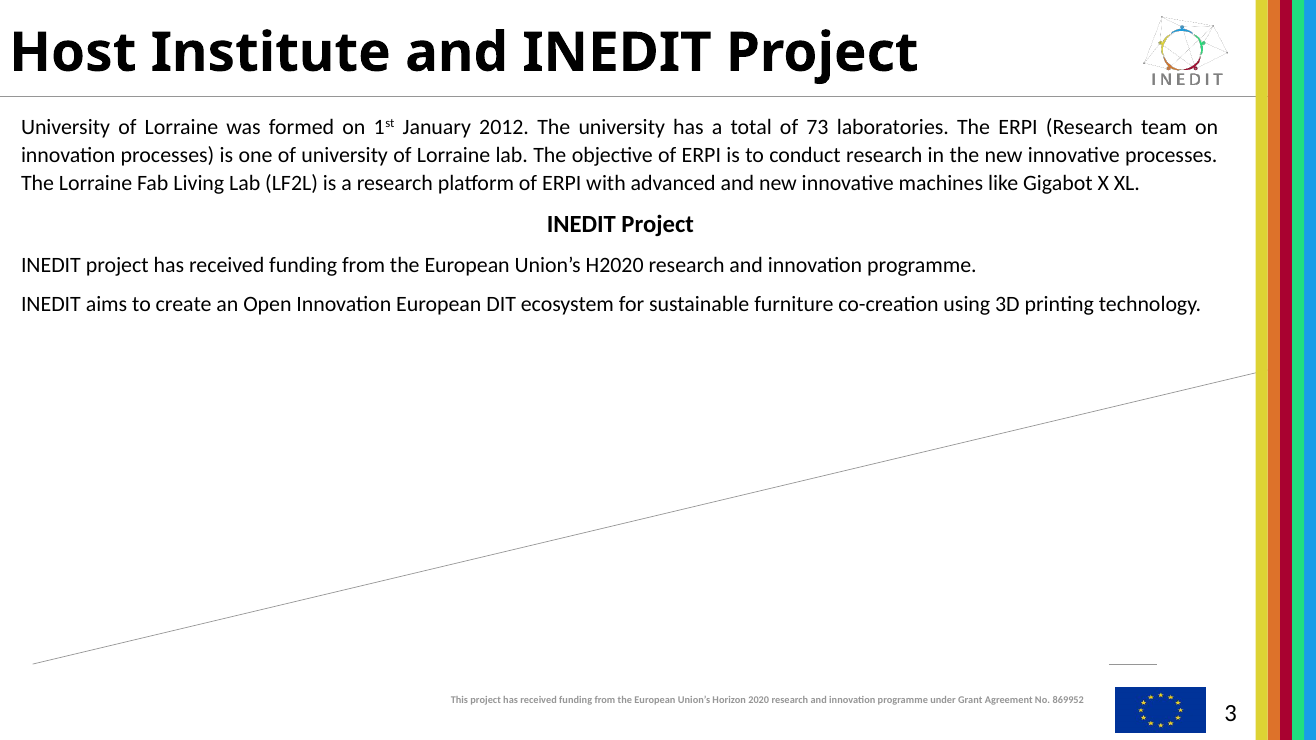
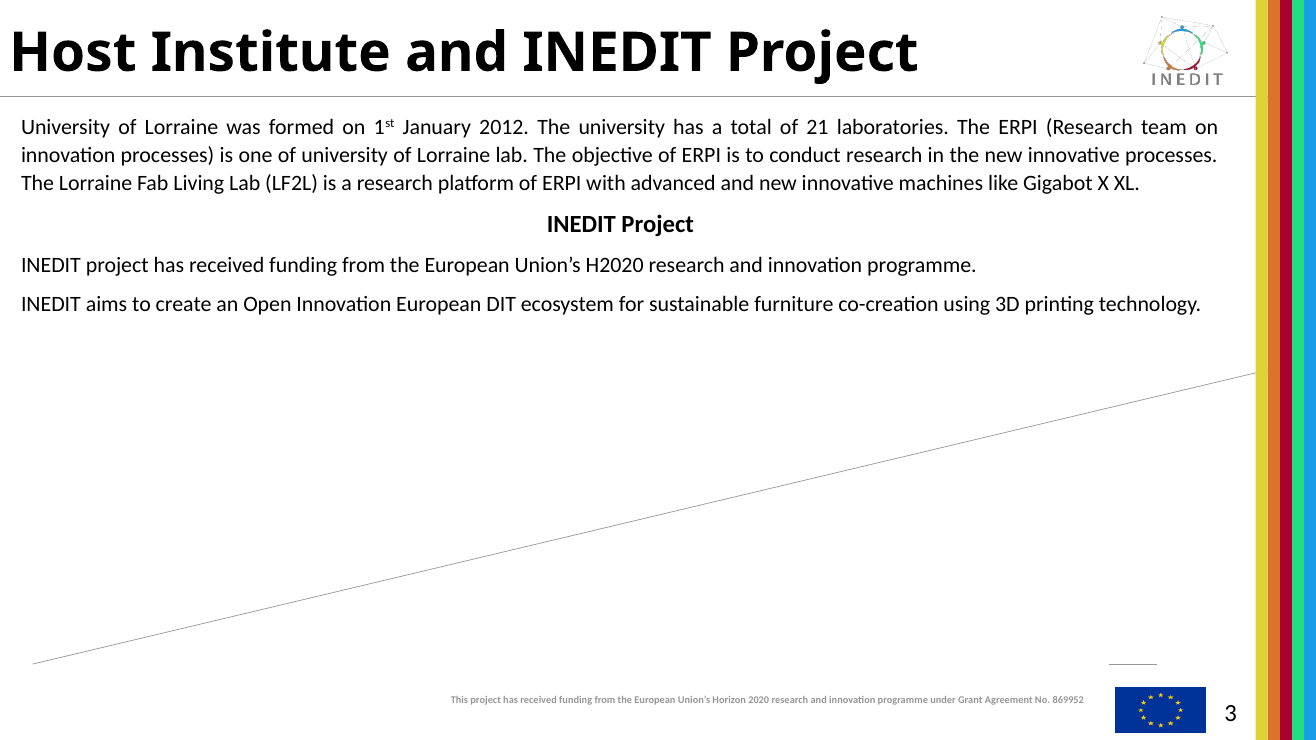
73: 73 -> 21
